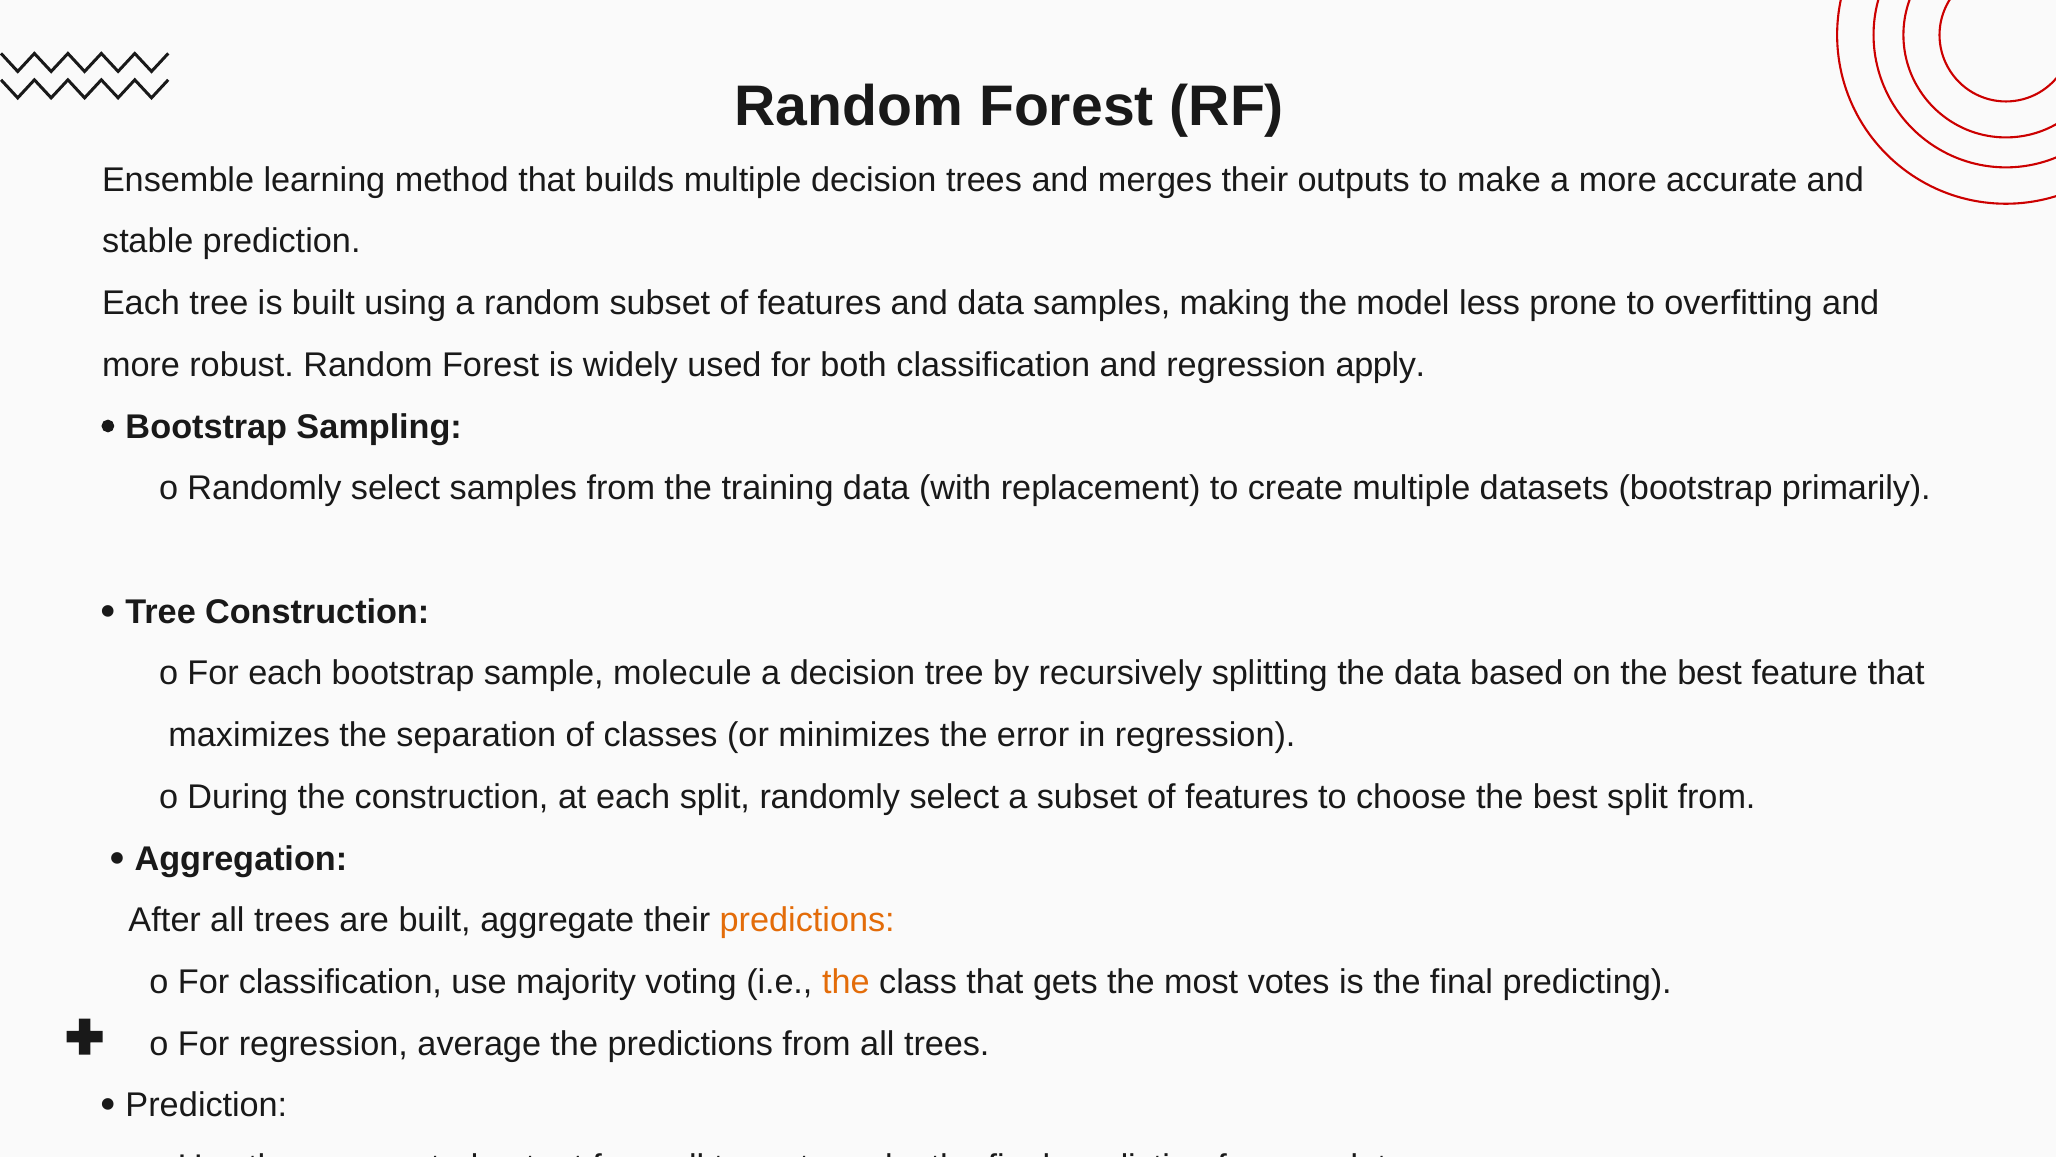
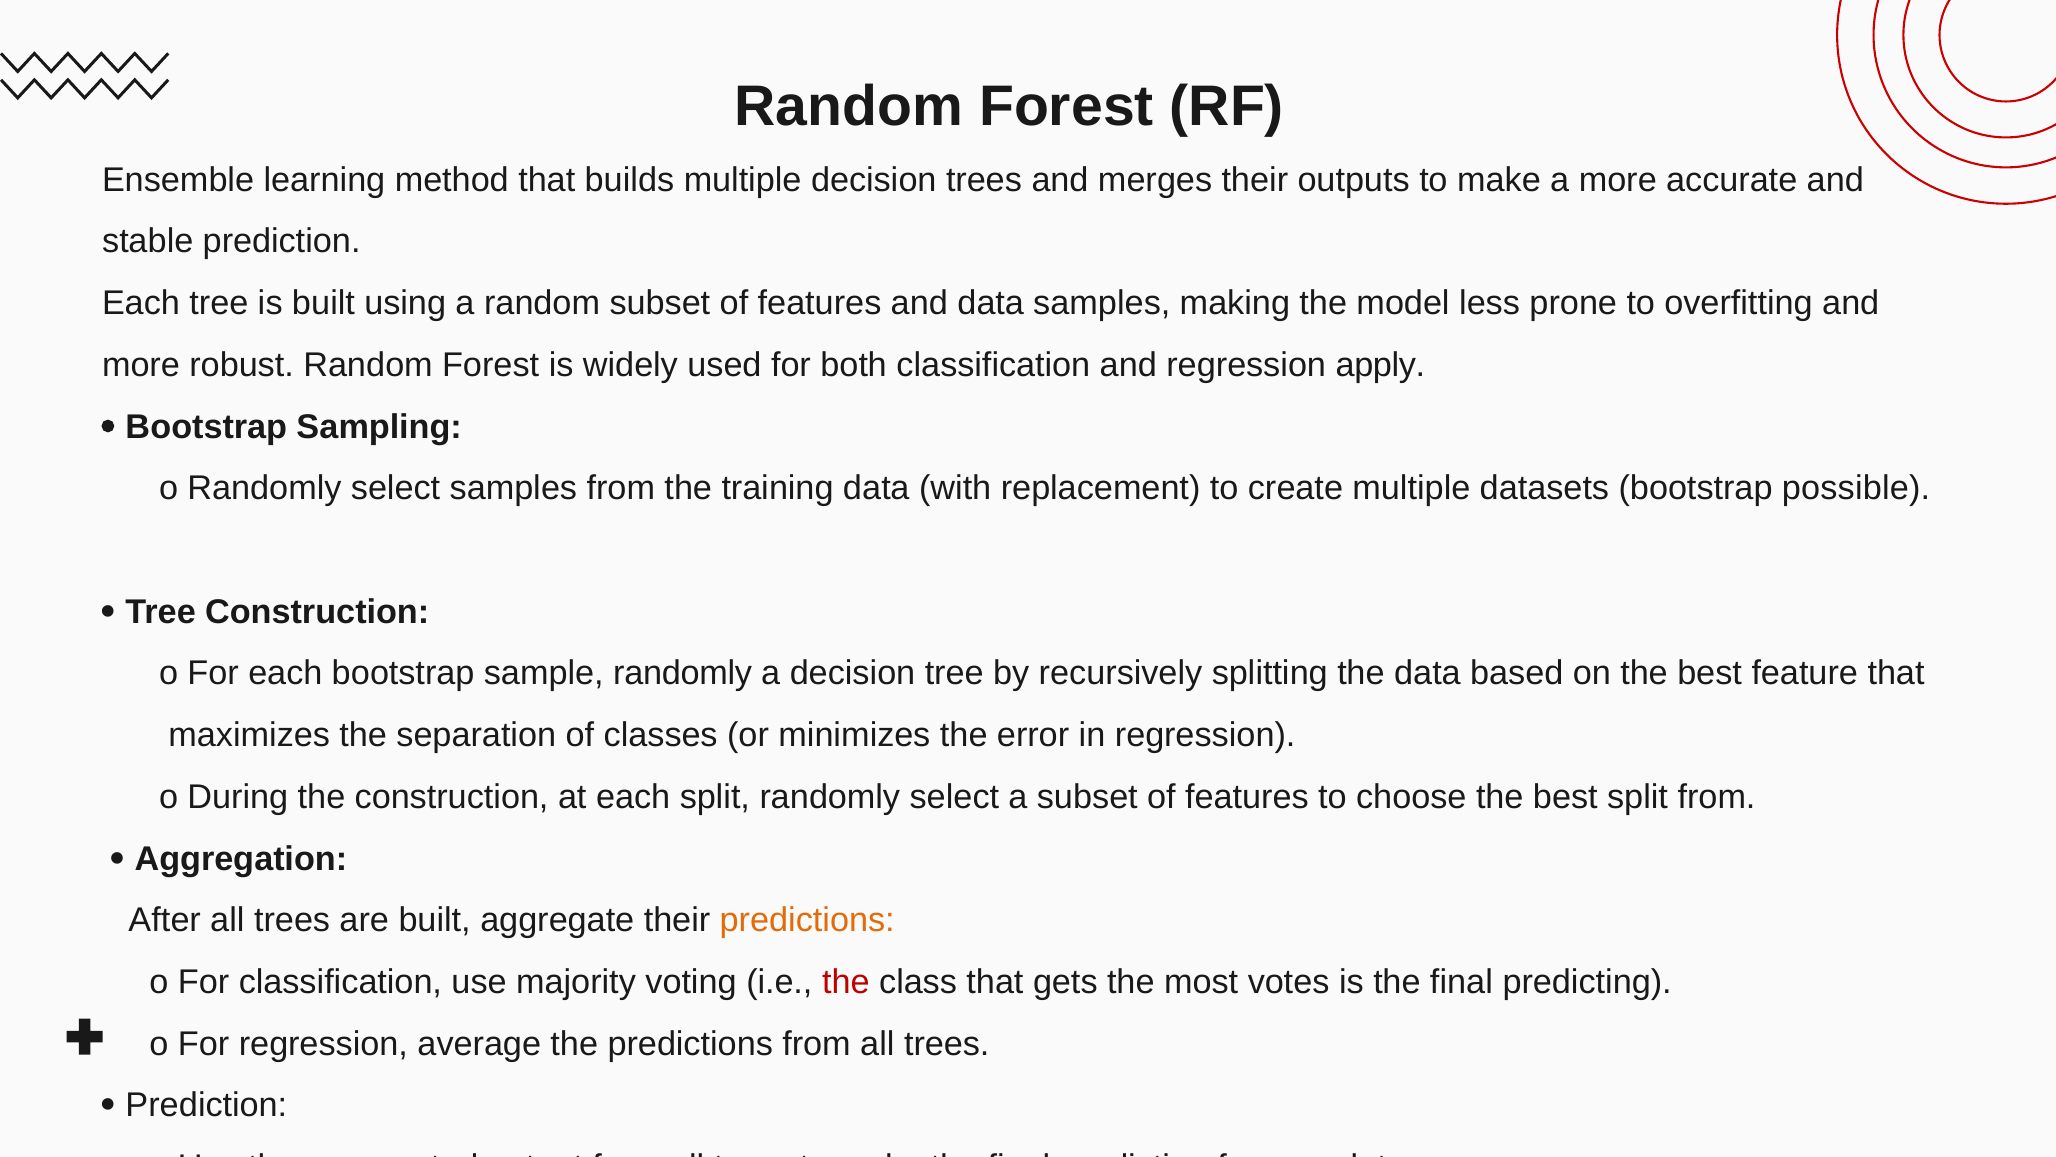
primarily: primarily -> possible
sample molecule: molecule -> randomly
the at (846, 982) colour: orange -> red
